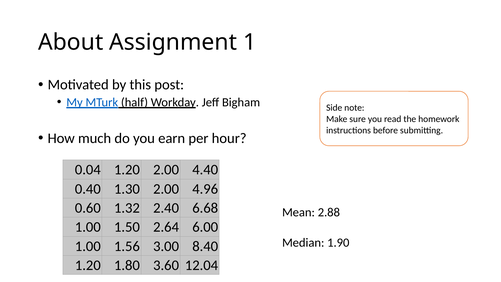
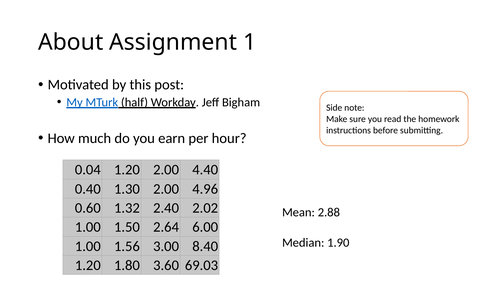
6.68: 6.68 -> 2.02
12.04: 12.04 -> 69.03
